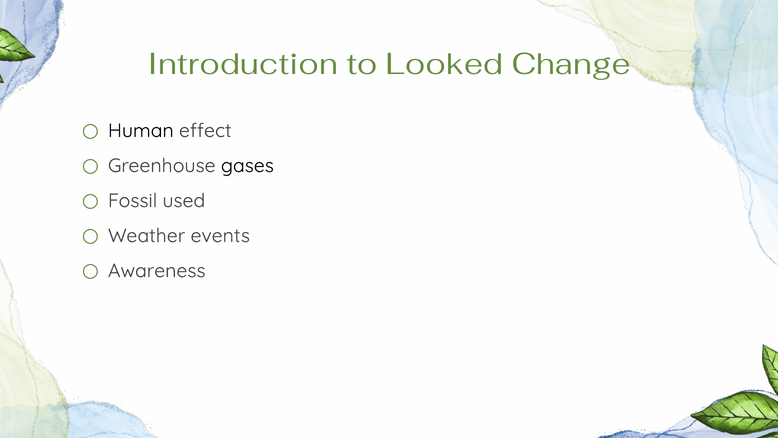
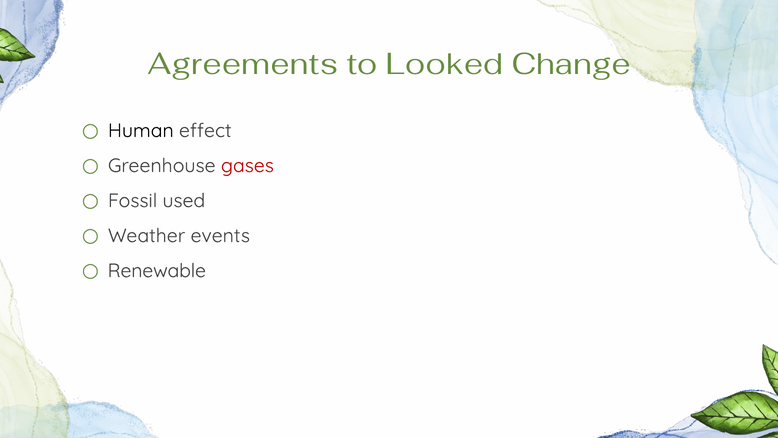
Introduction: Introduction -> Agreements
gases colour: black -> red
Awareness: Awareness -> Renewable
